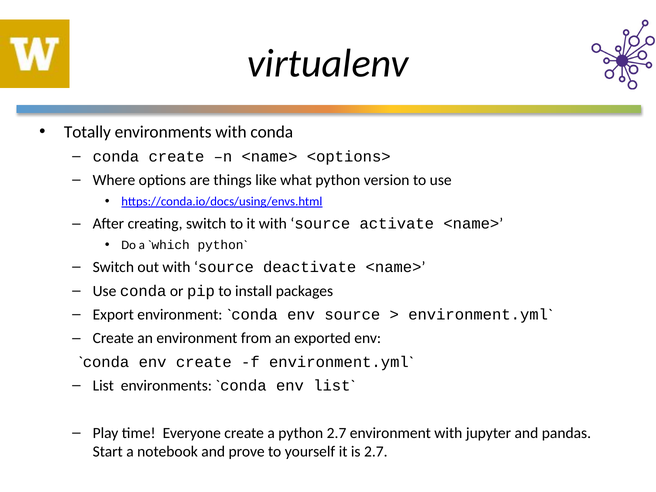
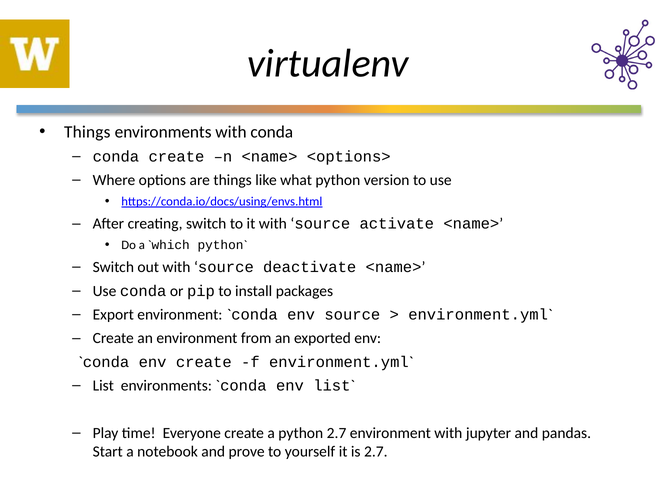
Totally at (87, 132): Totally -> Things
